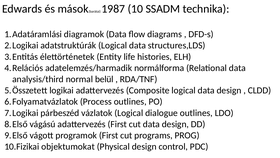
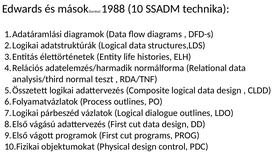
1987: 1987 -> 1988
belül: belül -> teszt
